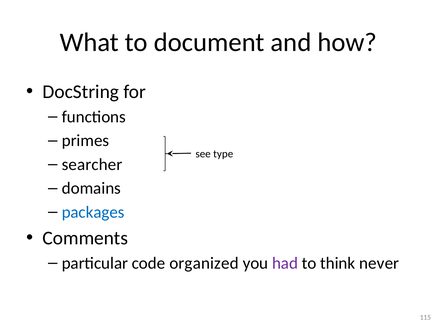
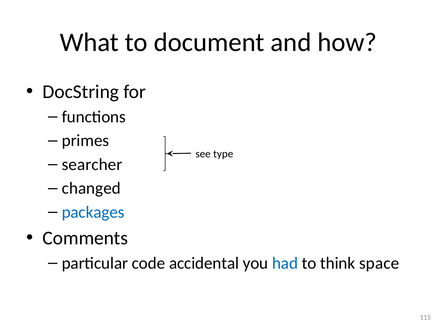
domains: domains -> changed
organized: organized -> accidental
had colour: purple -> blue
never: never -> space
